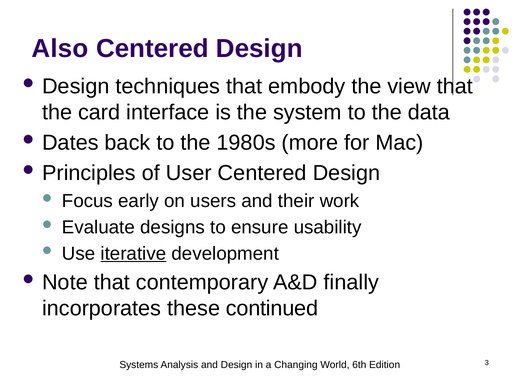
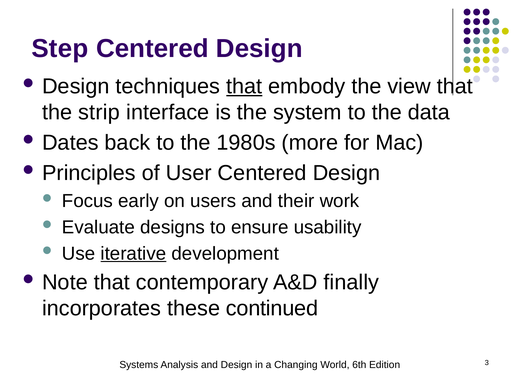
Also: Also -> Step
that at (244, 86) underline: none -> present
card: card -> strip
